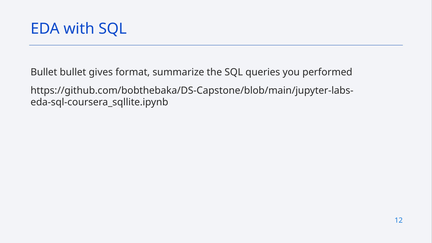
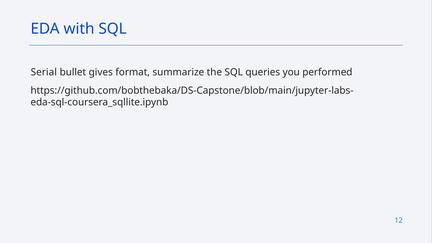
Bullet at (44, 72): Bullet -> Serial
